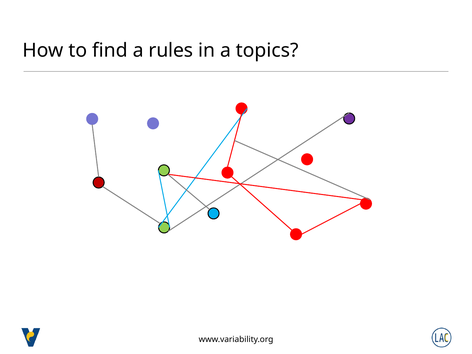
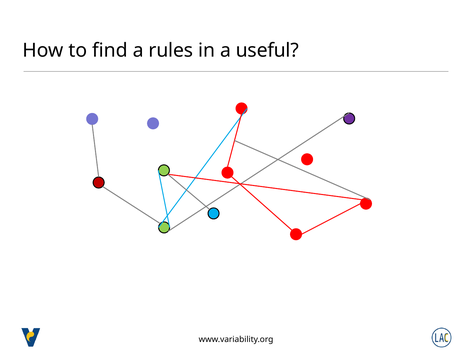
topics: topics -> useful
